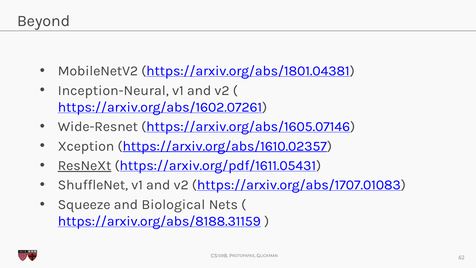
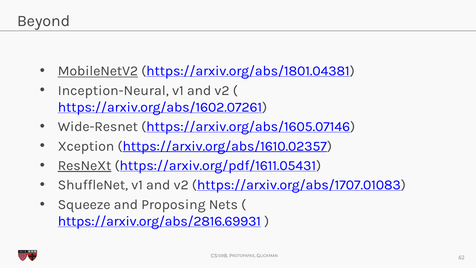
MobileNetV2 underline: none -> present
Biological: Biological -> Proposing
https://arxiv.org/abs/8188.31159: https://arxiv.org/abs/8188.31159 -> https://arxiv.org/abs/2816.69931
